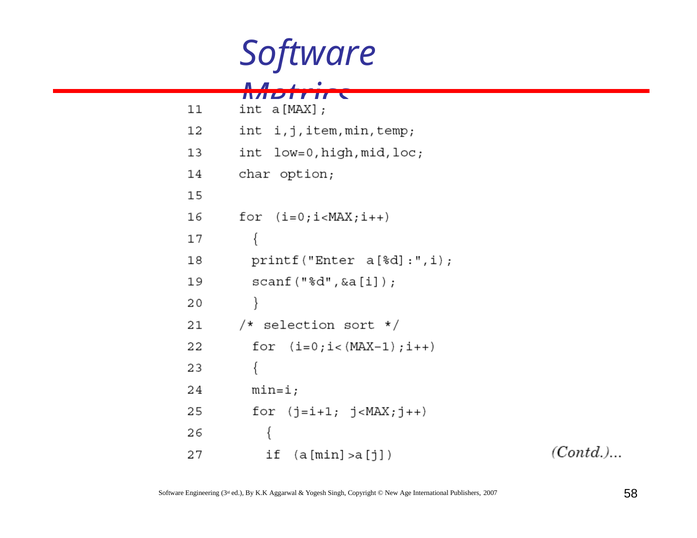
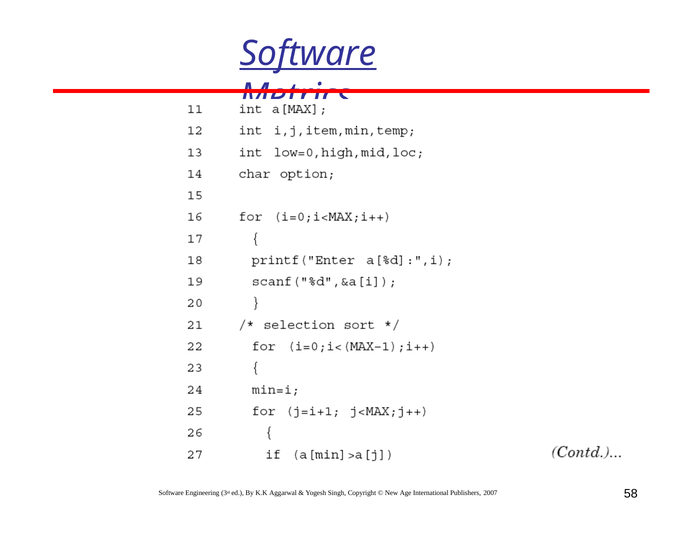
Software at (308, 54) underline: none -> present
